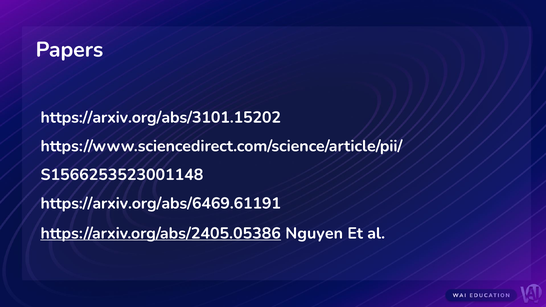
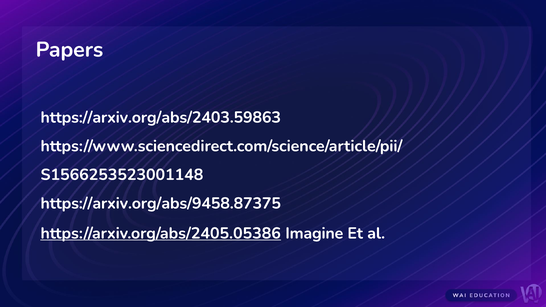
https://arxiv.org/abs/3101.15202: https://arxiv.org/abs/3101.15202 -> https://arxiv.org/abs/2403.59863
https://arxiv.org/abs/6469.61191: https://arxiv.org/abs/6469.61191 -> https://arxiv.org/abs/9458.87375
Nguyen: Nguyen -> Imagine
